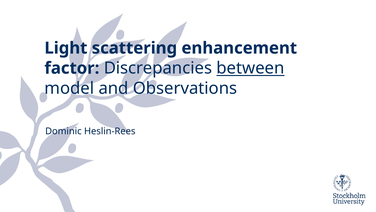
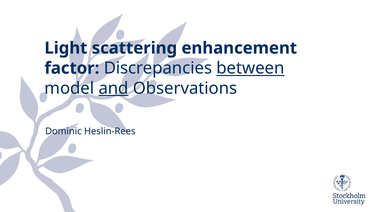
and underline: none -> present
